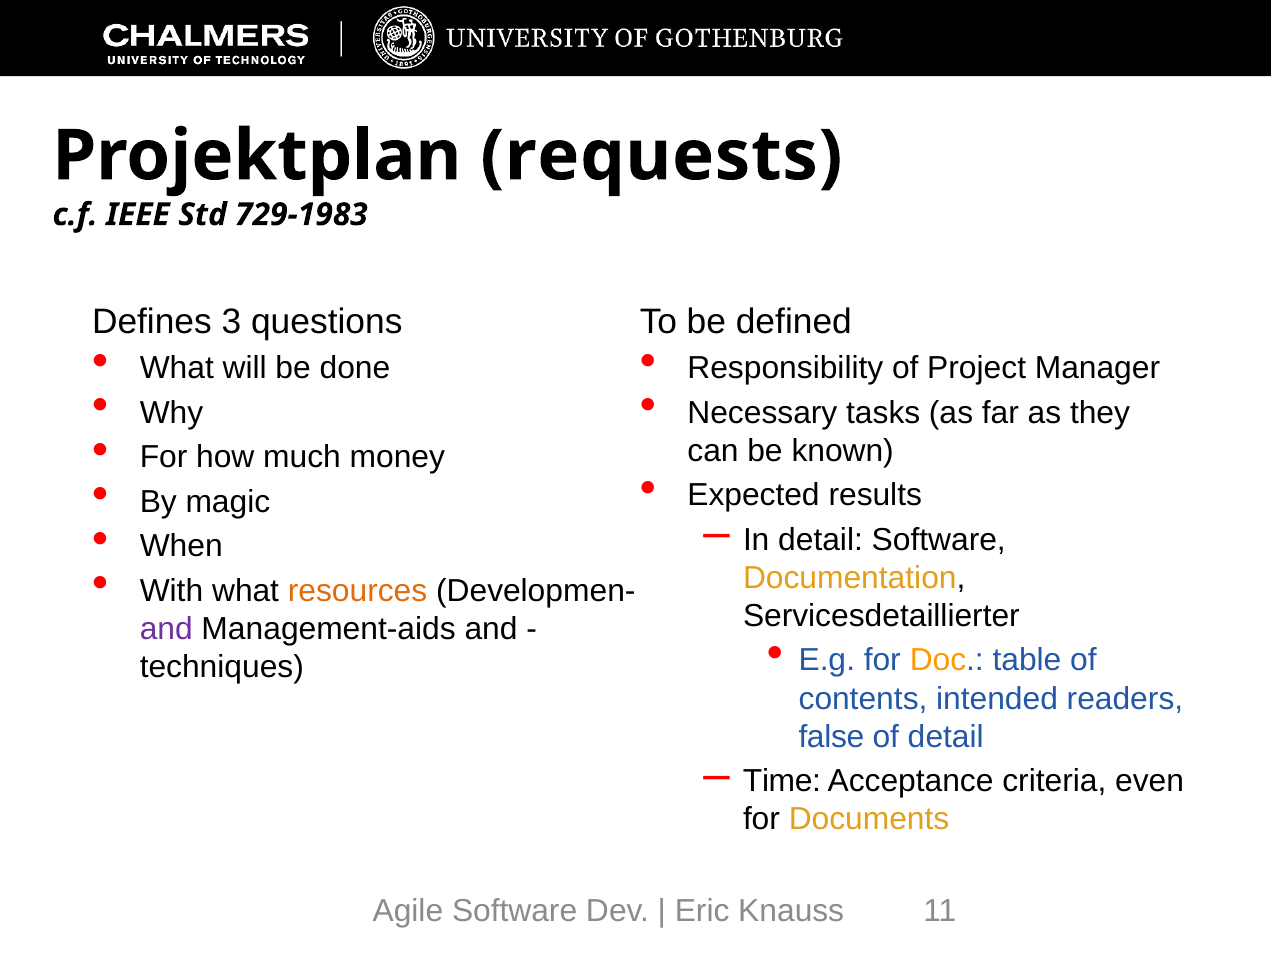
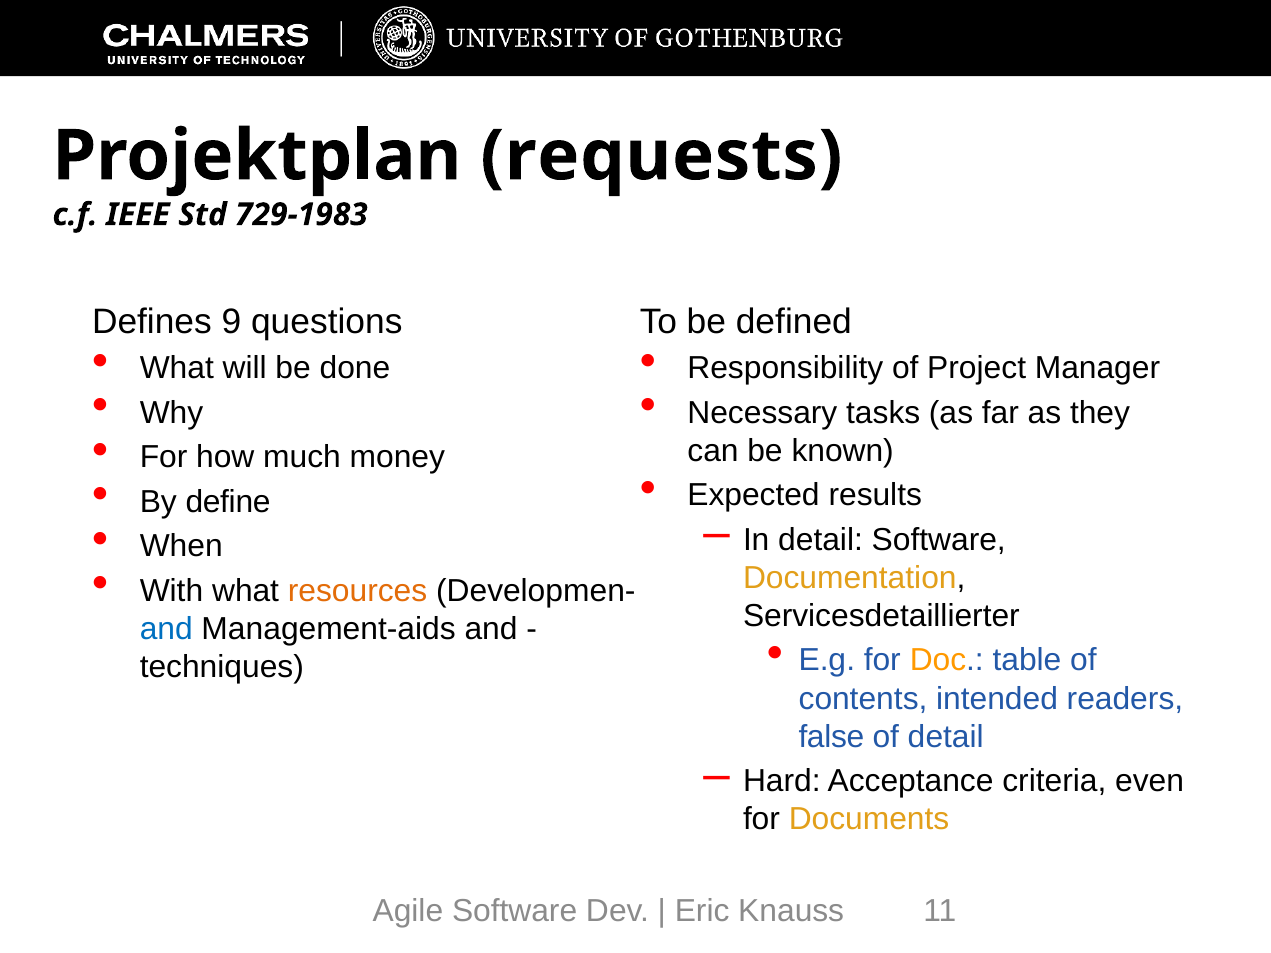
3: 3 -> 9
magic: magic -> define
and at (166, 629) colour: purple -> blue
Time: Time -> Hard
